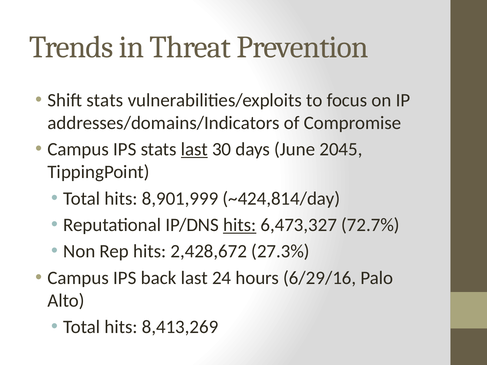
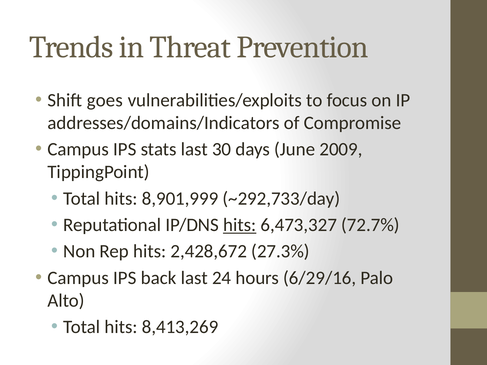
Shift stats: stats -> goes
last at (194, 149) underline: present -> none
2045: 2045 -> 2009
~424,814/day: ~424,814/day -> ~292,733/day
